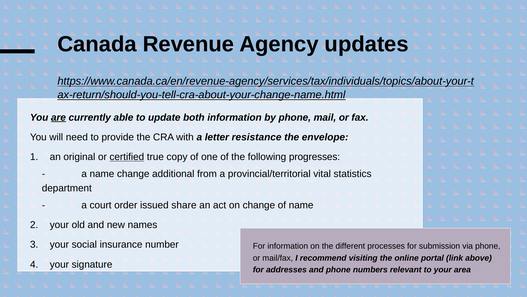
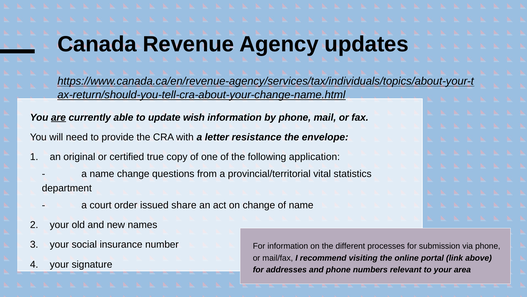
both: both -> wish
certified underline: present -> none
progresses: progresses -> application
additional: additional -> questions
